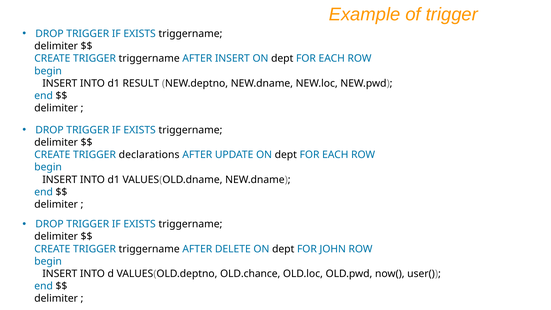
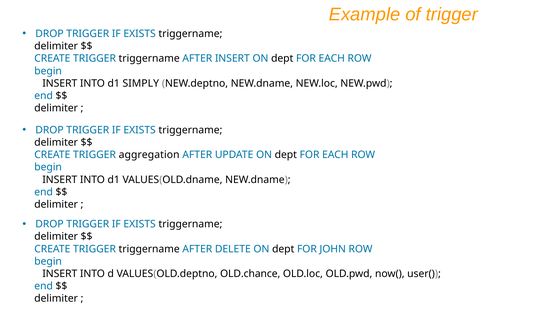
RESULT: RESULT -> SIMPLY
declarations: declarations -> aggregation
